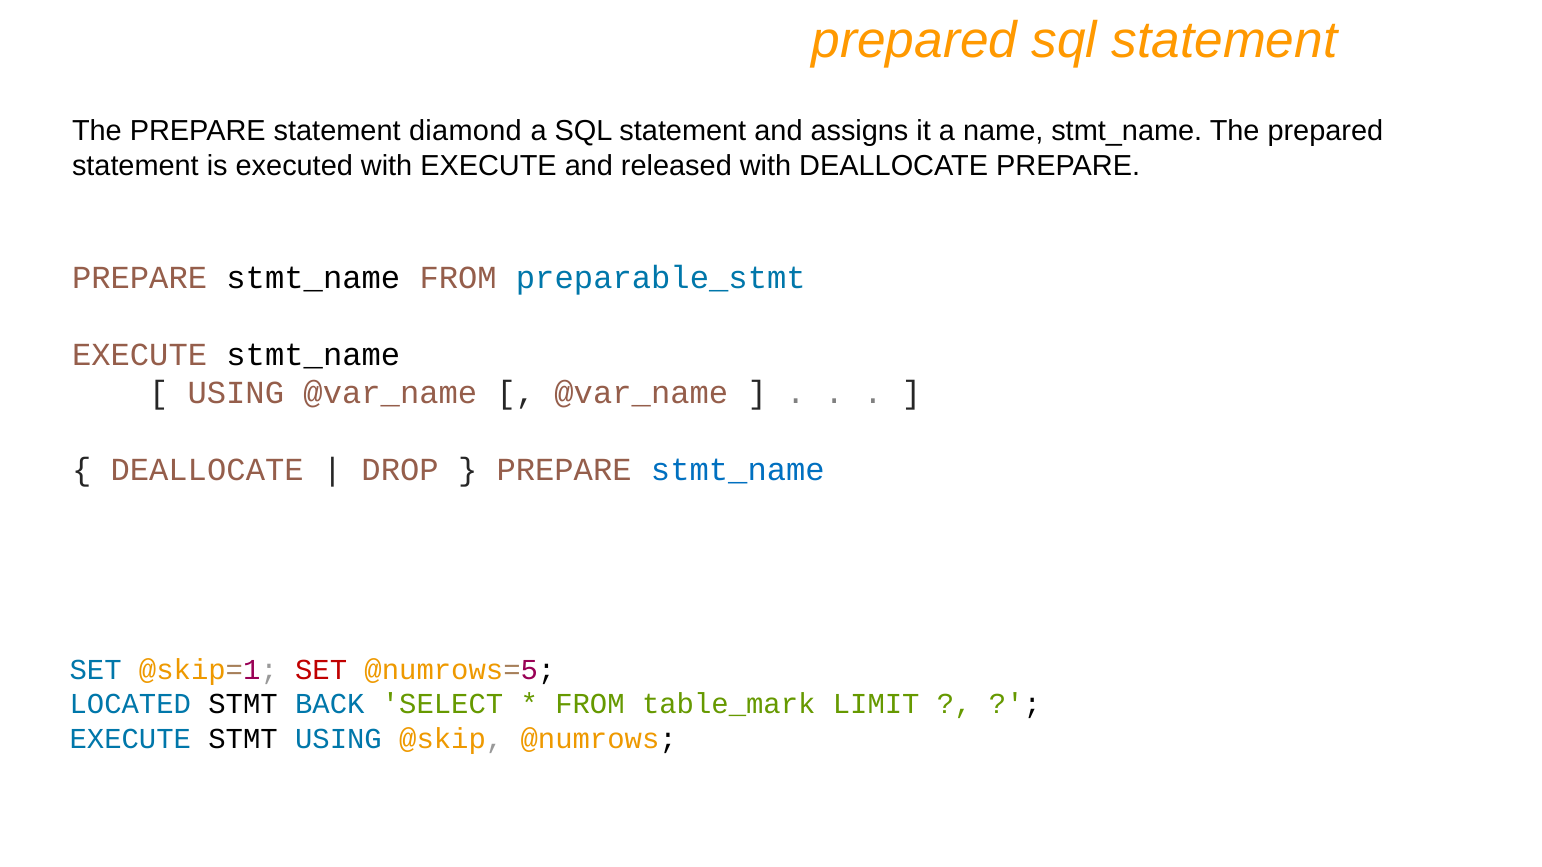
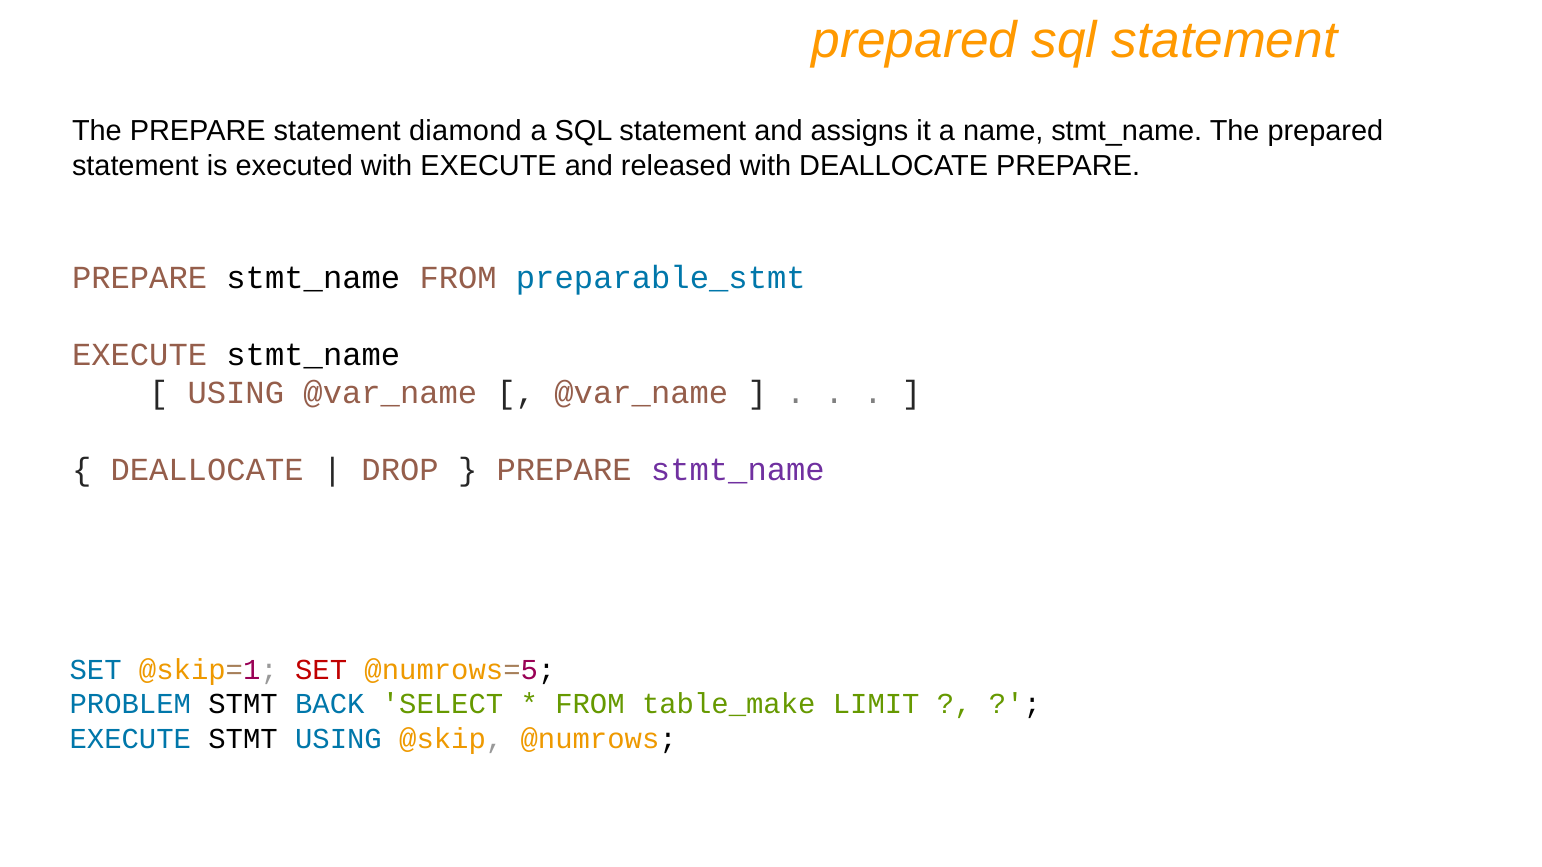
stmt_name at (738, 470) colour: blue -> purple
LOCATED: LOCATED -> PROBLEM
table_mark: table_mark -> table_make
